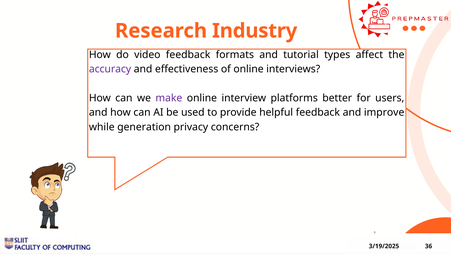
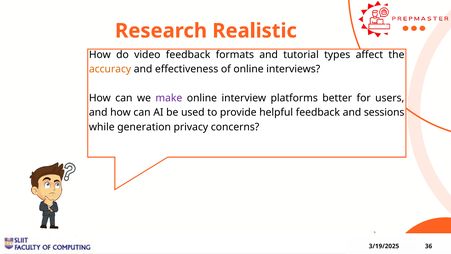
Industry: Industry -> Realistic
accuracy colour: purple -> orange
improve: improve -> sessions
